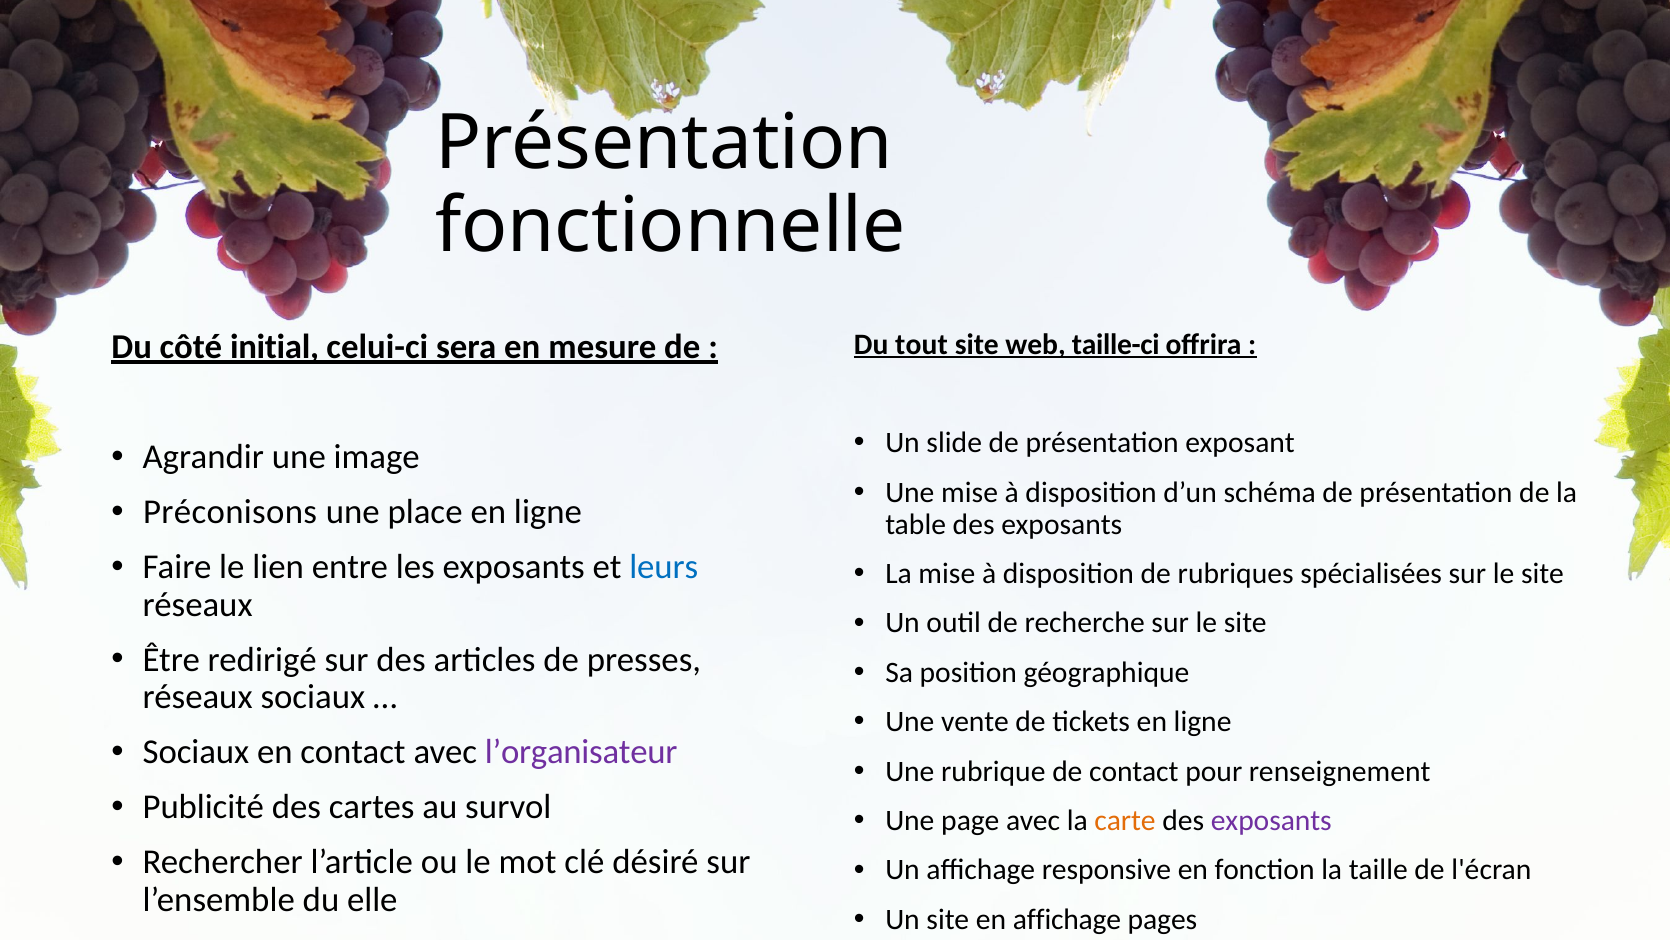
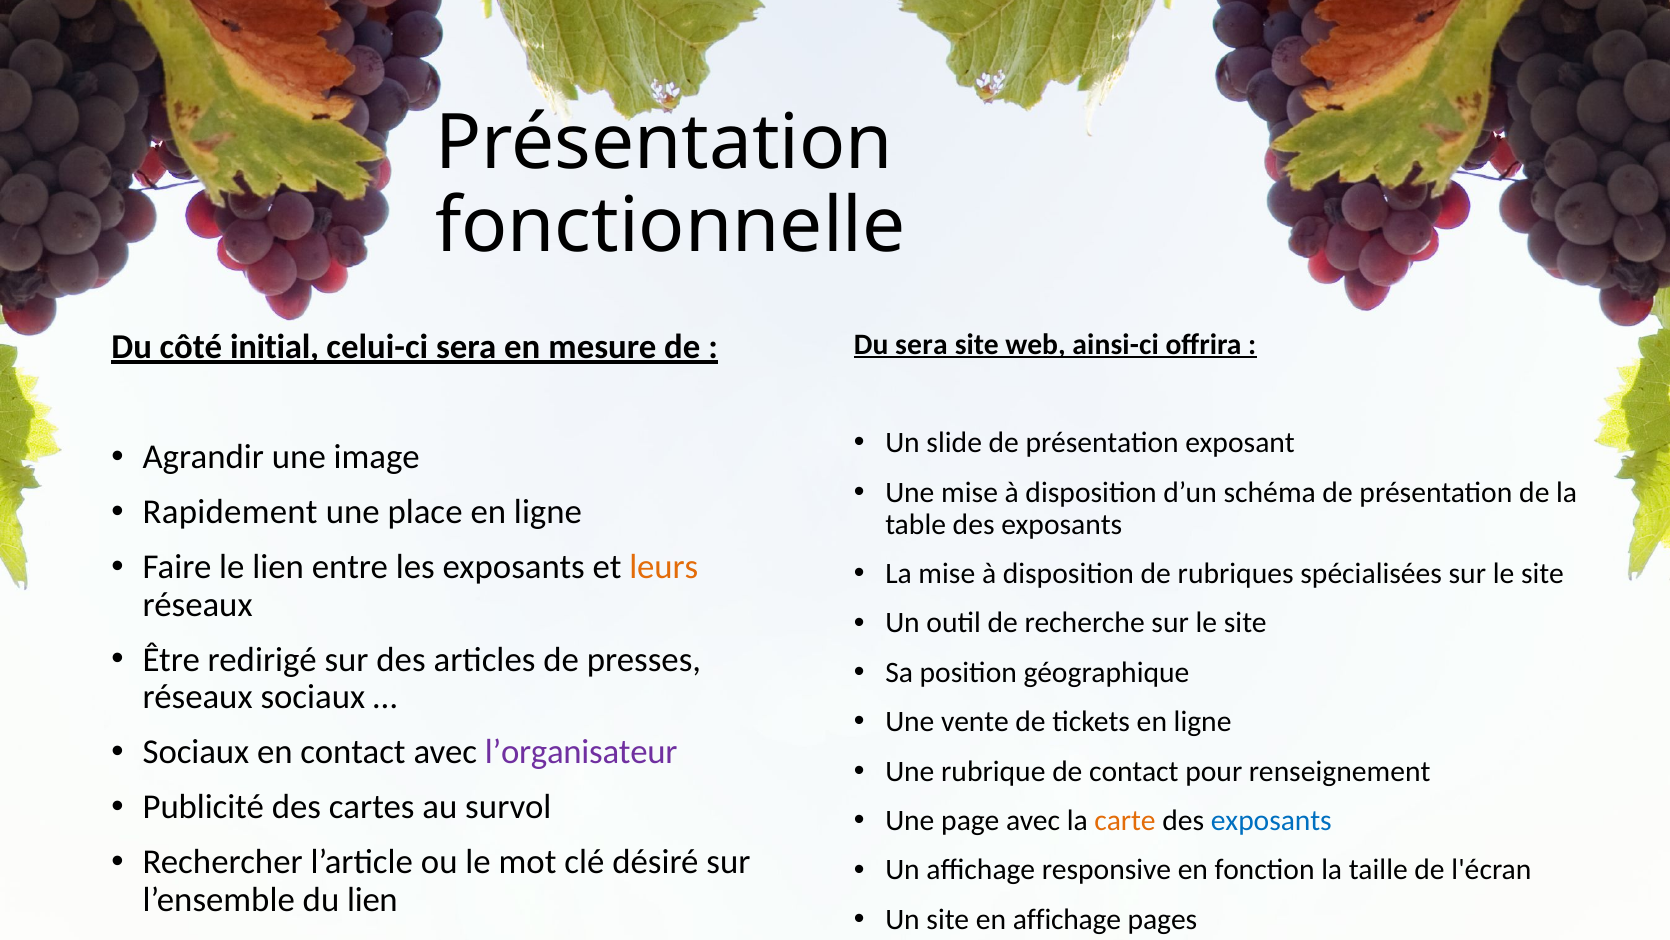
Du tout: tout -> sera
taille-ci: taille-ci -> ainsi-ci
Préconisons: Préconisons -> Rapidement
leurs colour: blue -> orange
exposants at (1271, 820) colour: purple -> blue
du elle: elle -> lien
